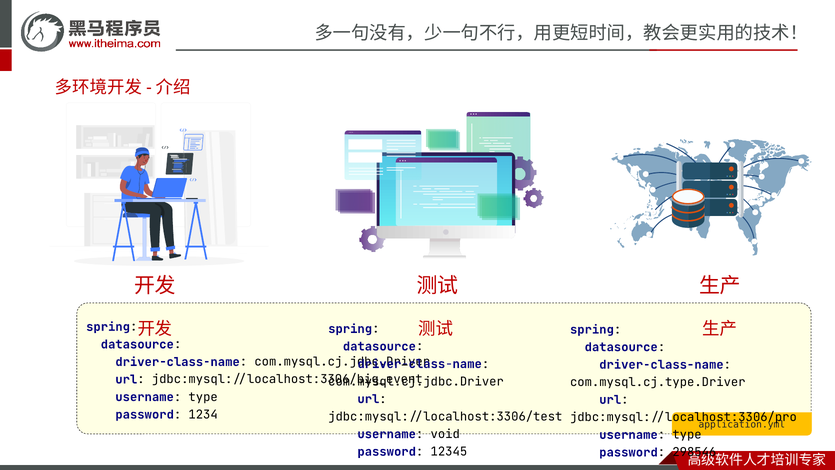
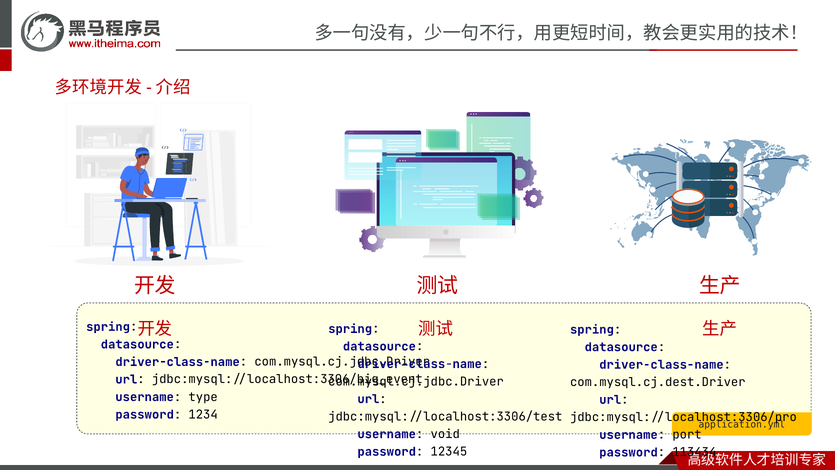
com.mysql.cj.type.Driver: com.mysql.cj.type.Driver -> com.mysql.cj.dest.Driver
type at (687, 435): type -> port
298546: 298546 -> 113434
